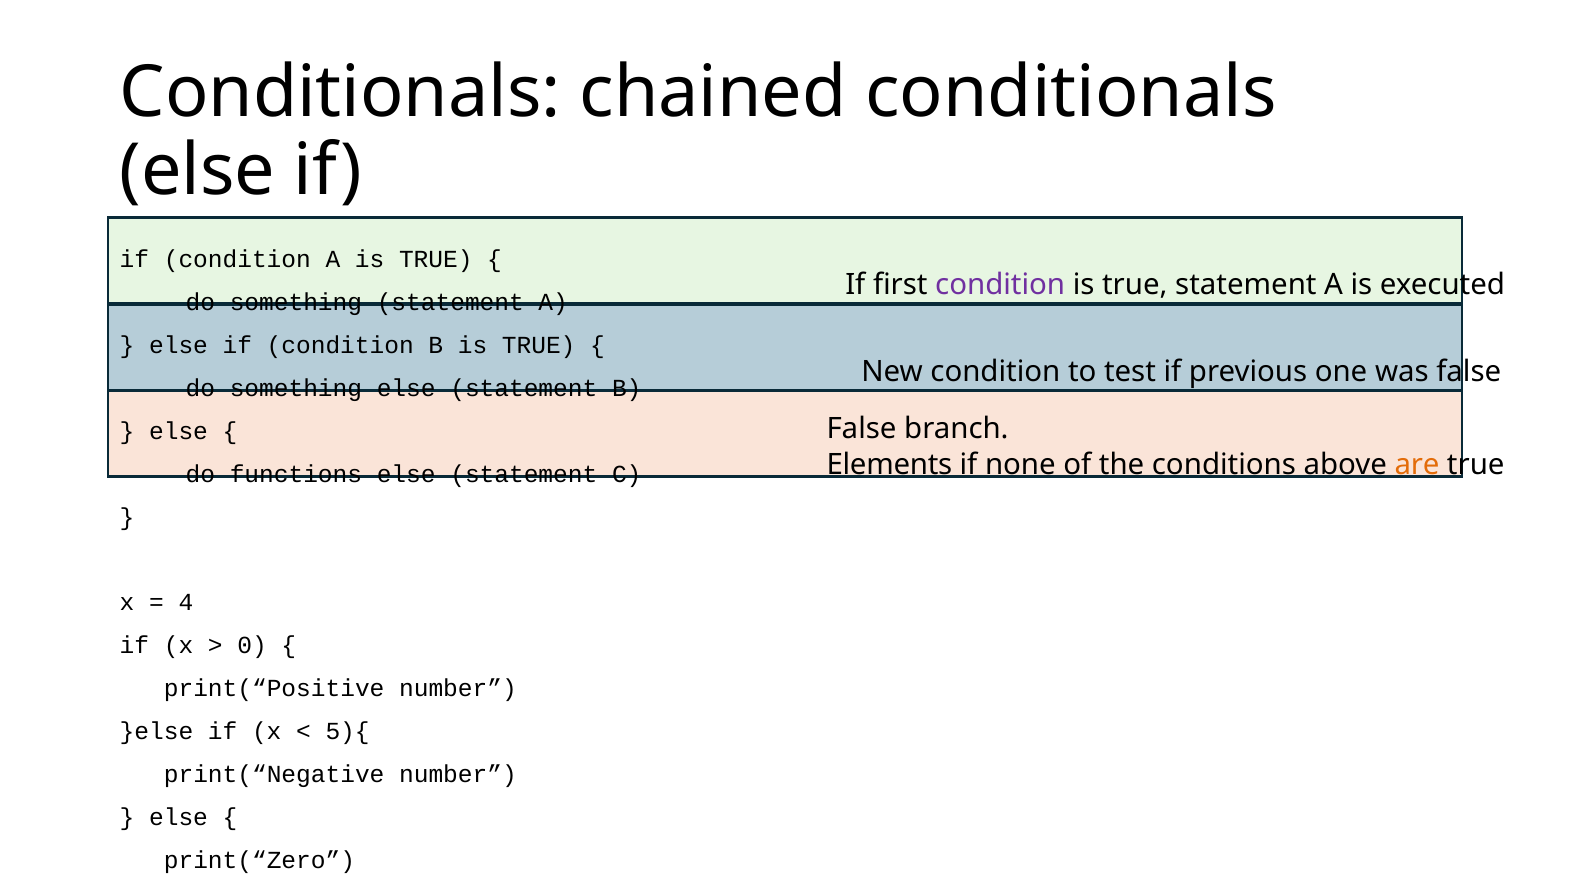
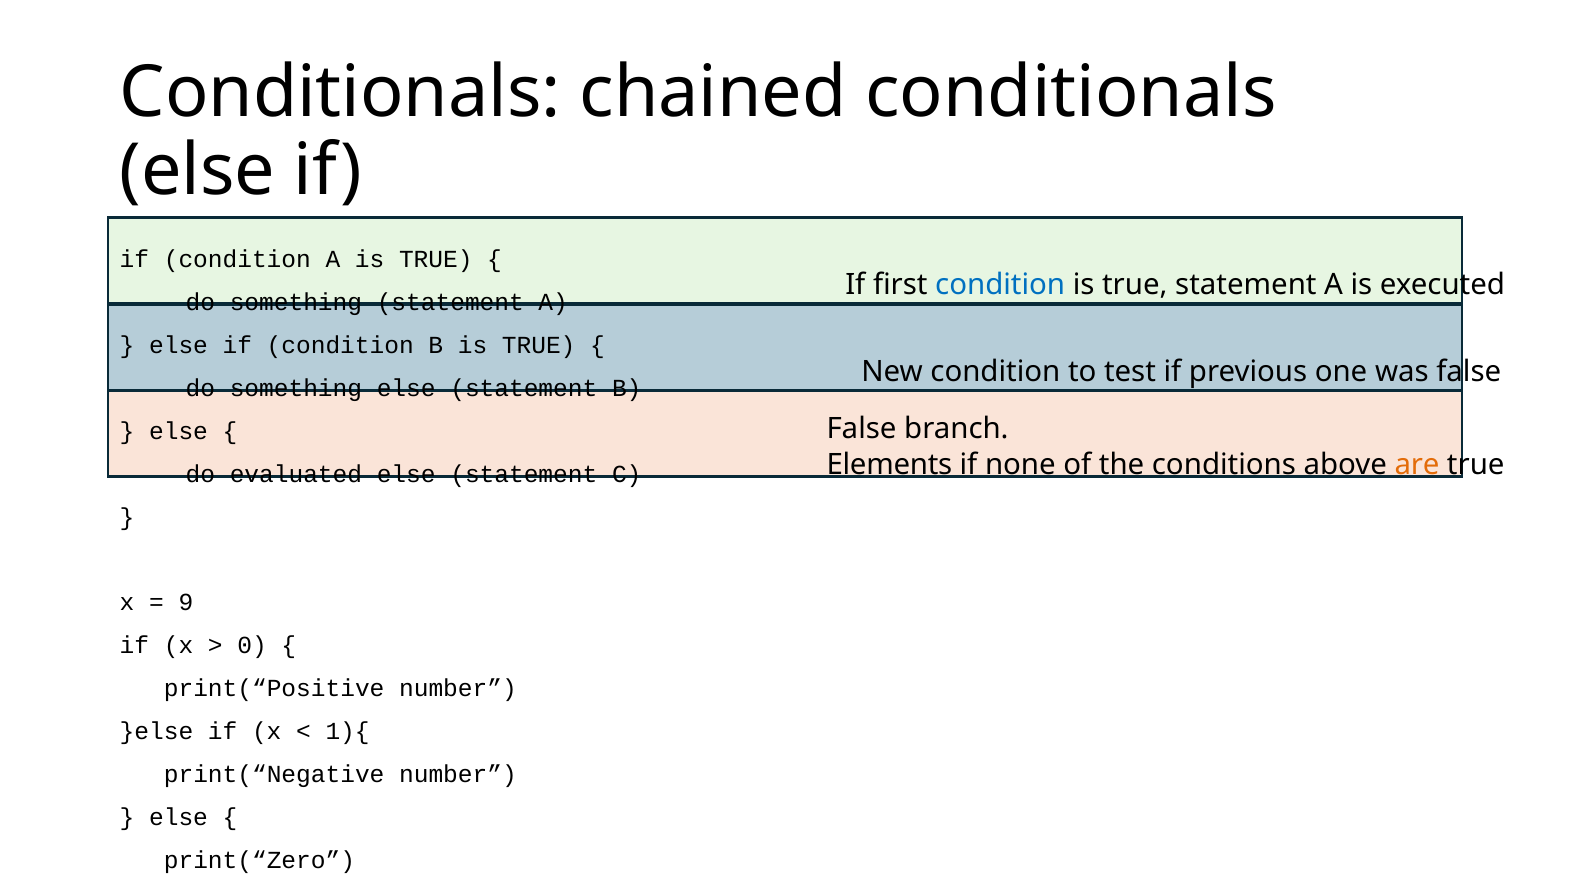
condition at (1000, 285) colour: purple -> blue
functions: functions -> evaluated
4: 4 -> 9
5){: 5){ -> 1){
